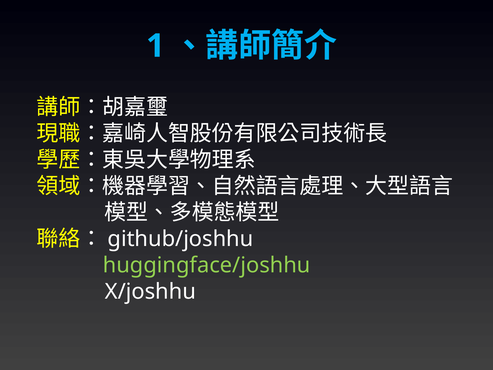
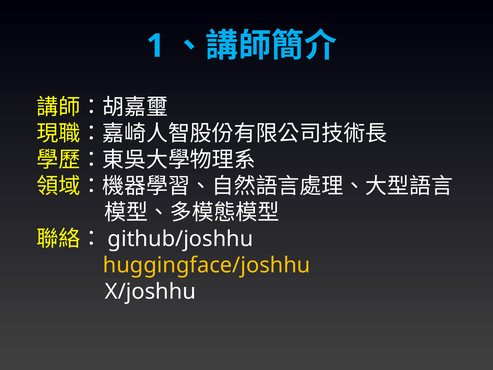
huggingface/joshhu colour: light green -> yellow
